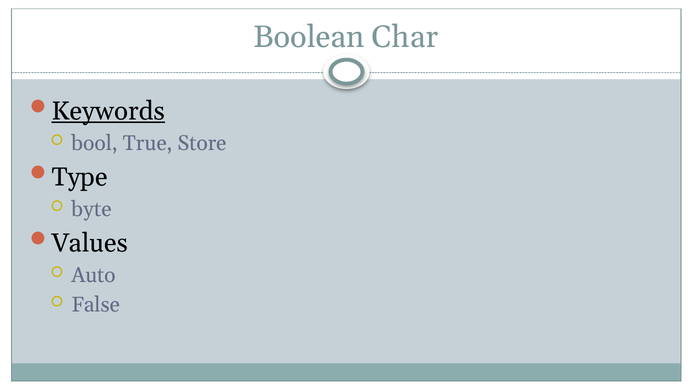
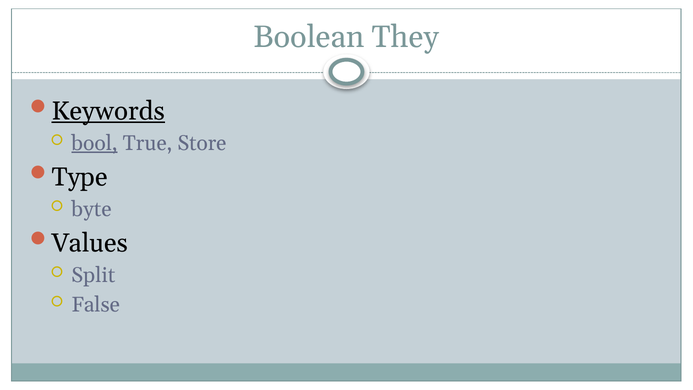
Char: Char -> They
bool underline: none -> present
Auto: Auto -> Split
